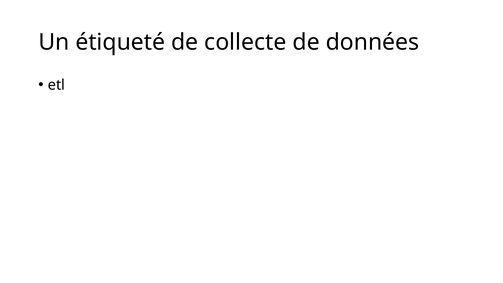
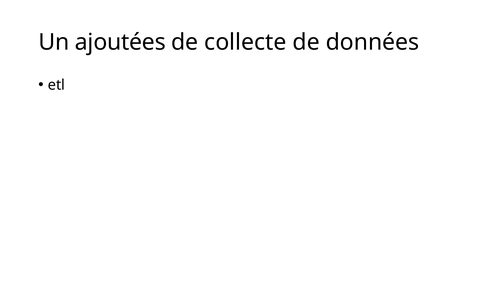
étiqueté: étiqueté -> ajoutées
